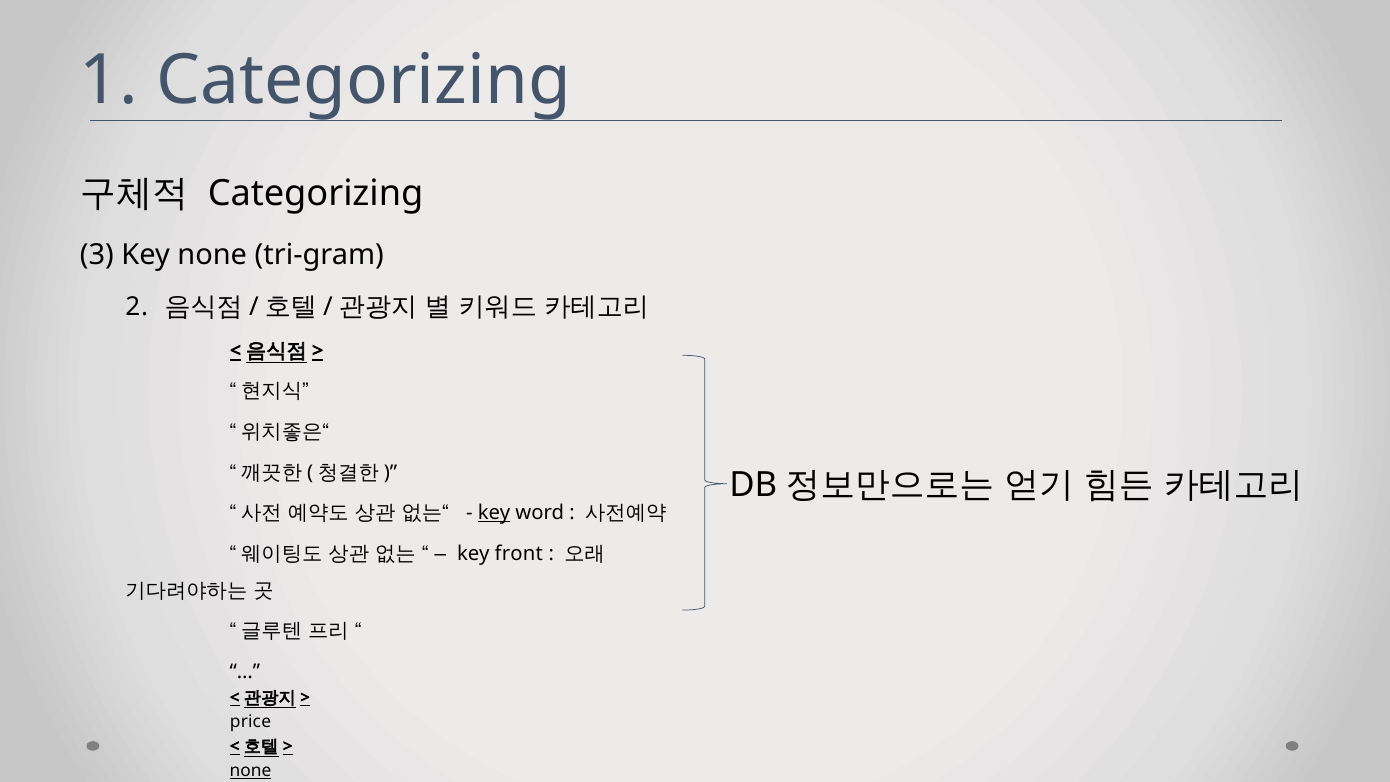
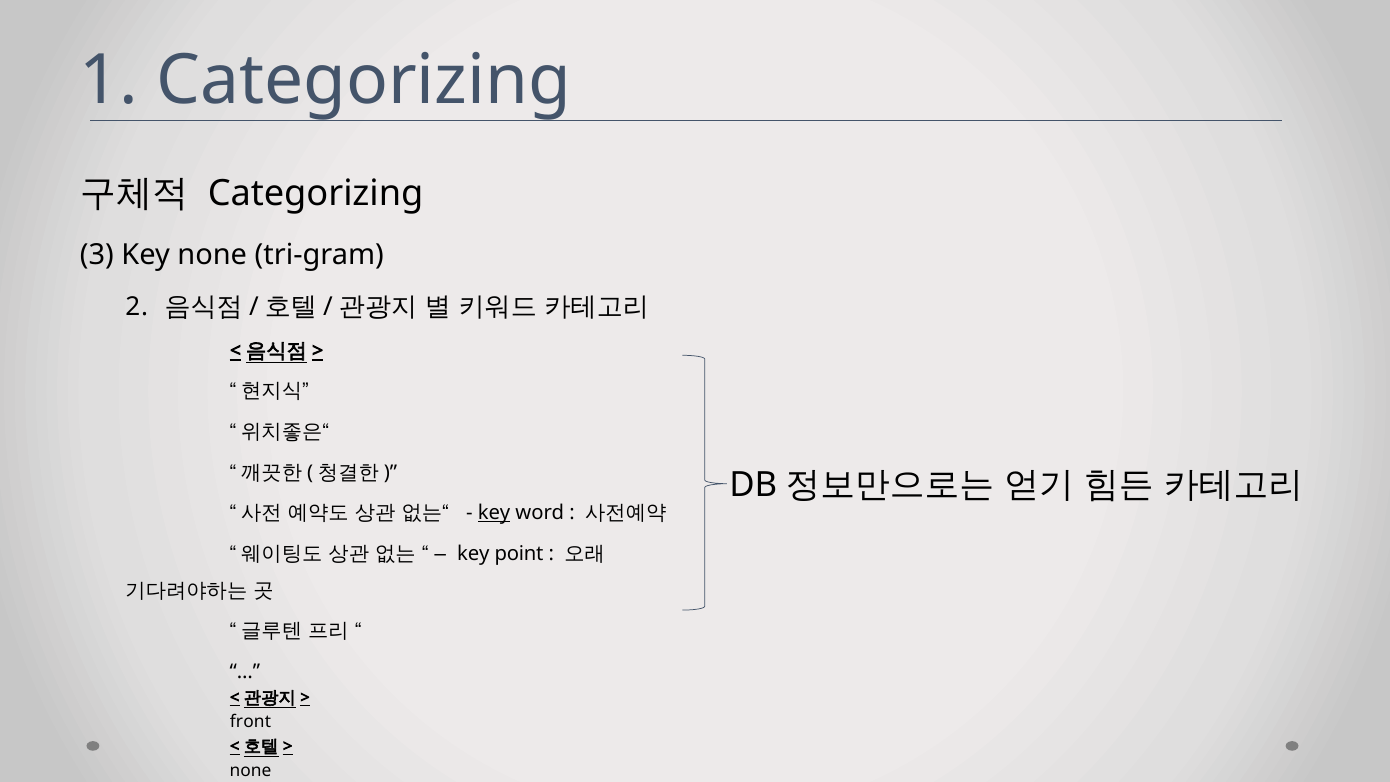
front: front -> point
price: price -> front
none at (251, 770) underline: present -> none
